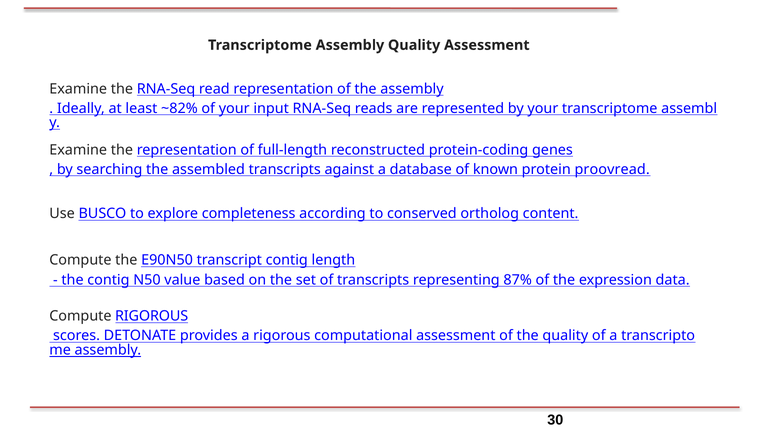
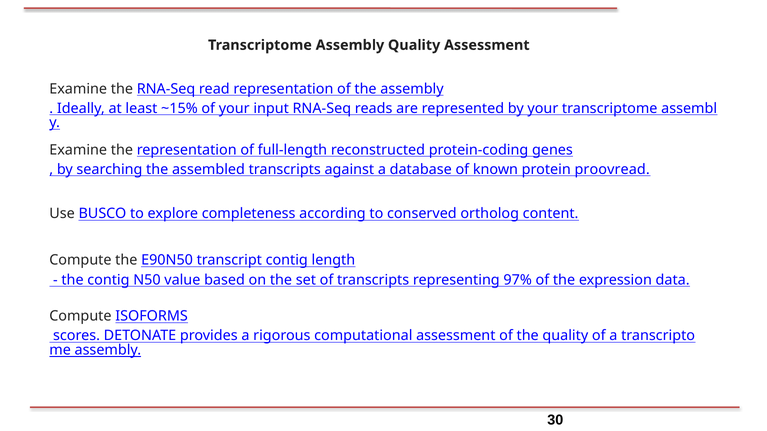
~82%: ~82% -> ~15%
87%: 87% -> 97%
Compute RIGOROUS: RIGOROUS -> ISOFORMS
